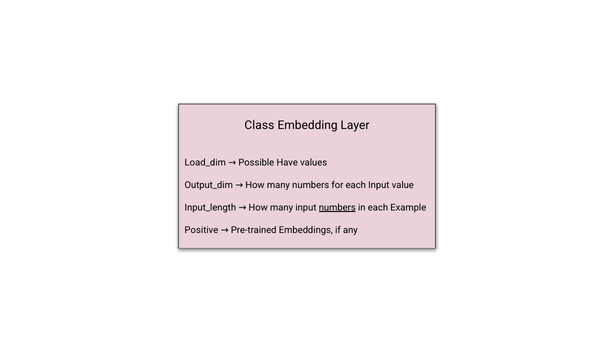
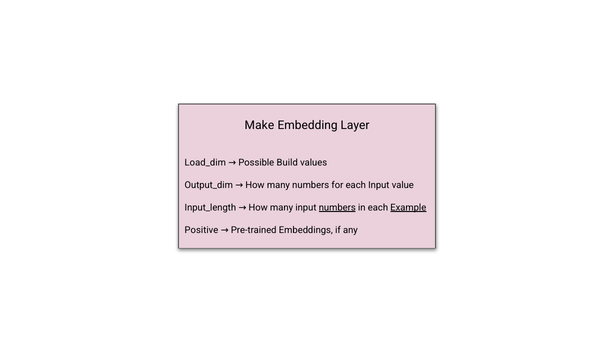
Class: Class -> Make
Have: Have -> Build
Example underline: none -> present
